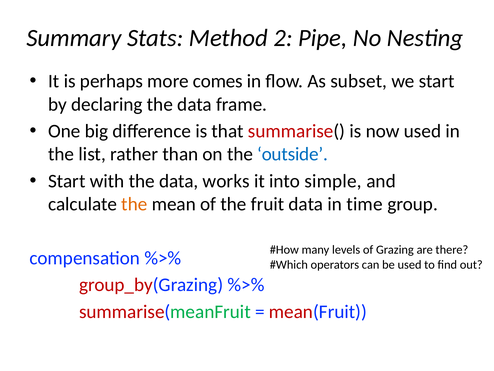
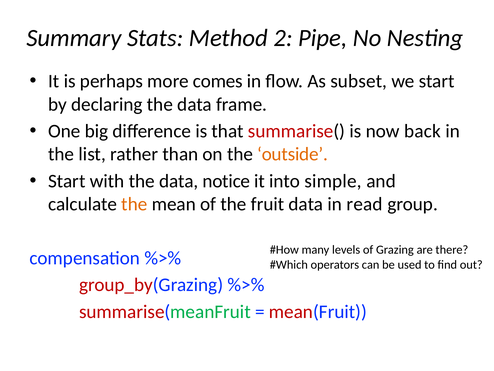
now used: used -> back
outside colour: blue -> orange
works: works -> notice
time: time -> read
